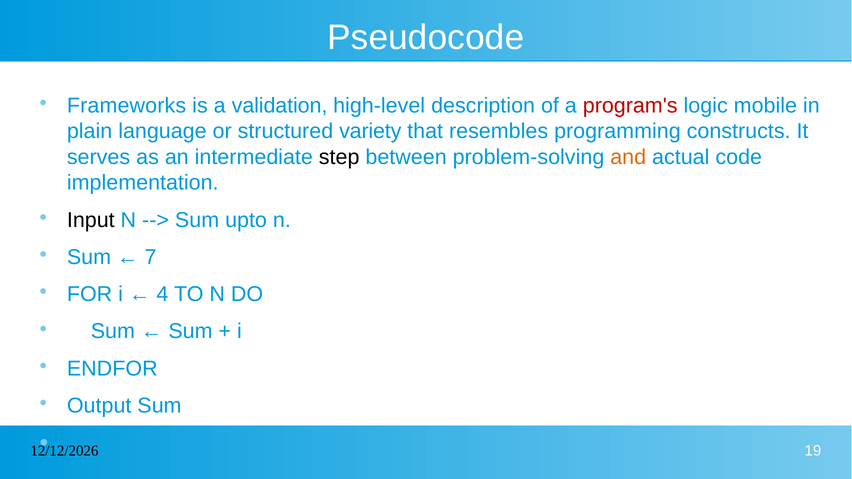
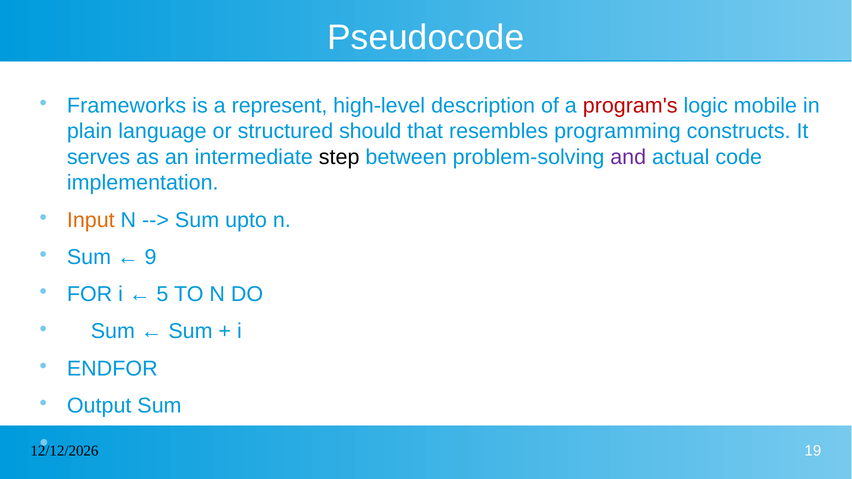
validation: validation -> represent
variety: variety -> should
and colour: orange -> purple
Input colour: black -> orange
7: 7 -> 9
4: 4 -> 5
